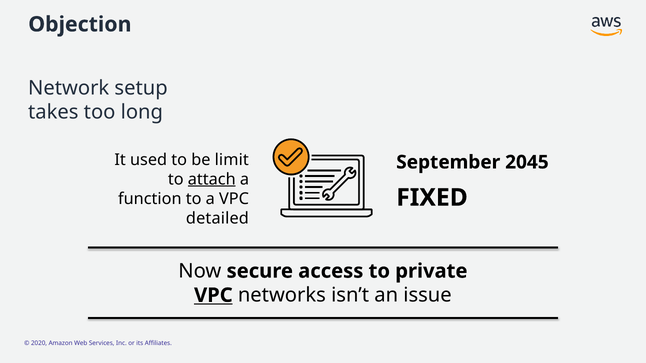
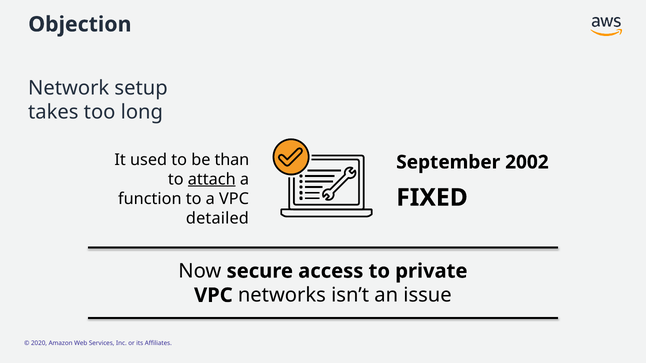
limit: limit -> than
2045: 2045 -> 2002
VPC at (213, 296) underline: present -> none
